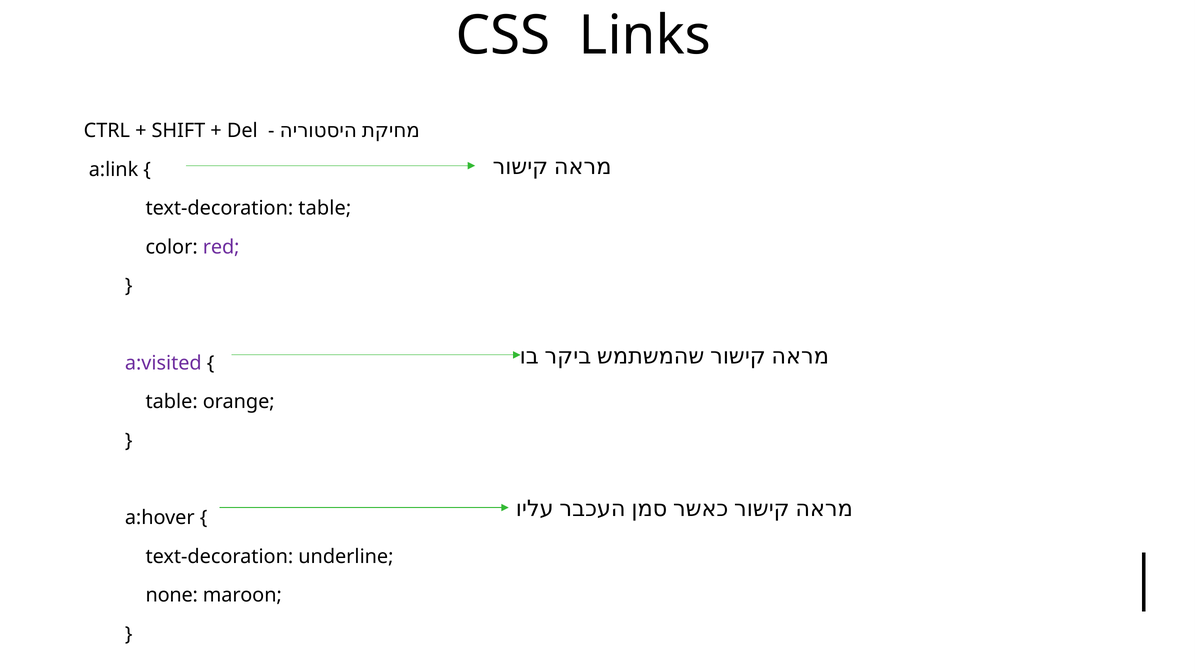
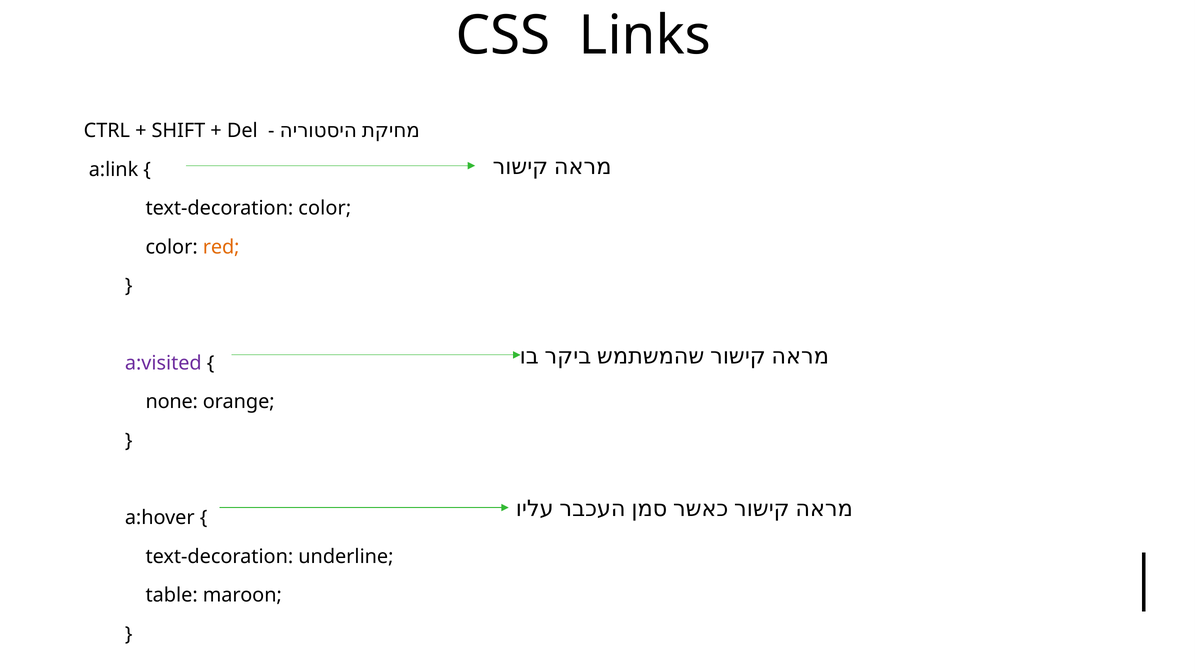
text-decoration table: table -> color
red colour: purple -> orange
table at (172, 402): table -> none
none: none -> table
